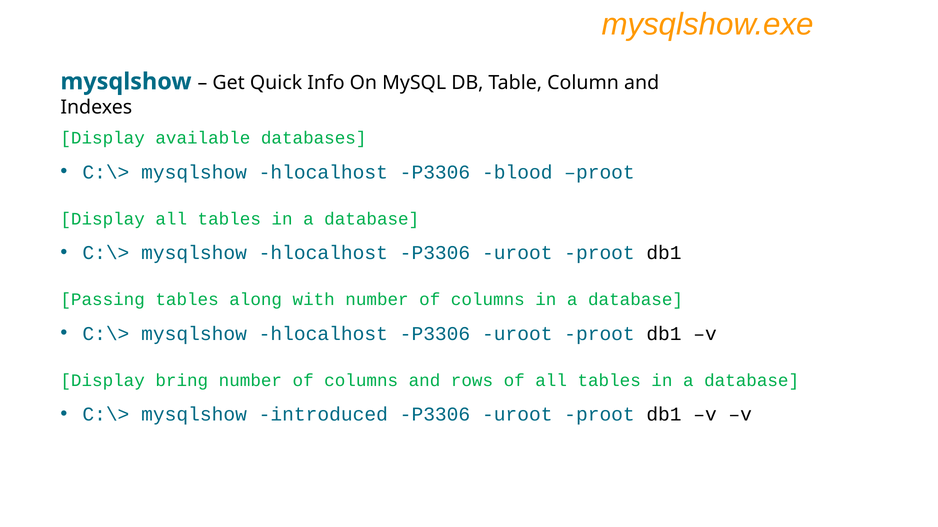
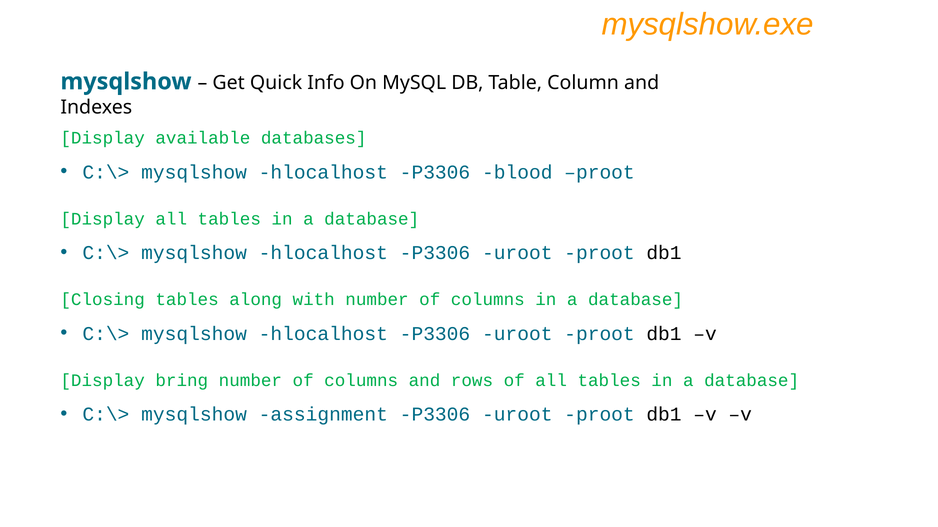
Passing: Passing -> Closing
introduced: introduced -> assignment
